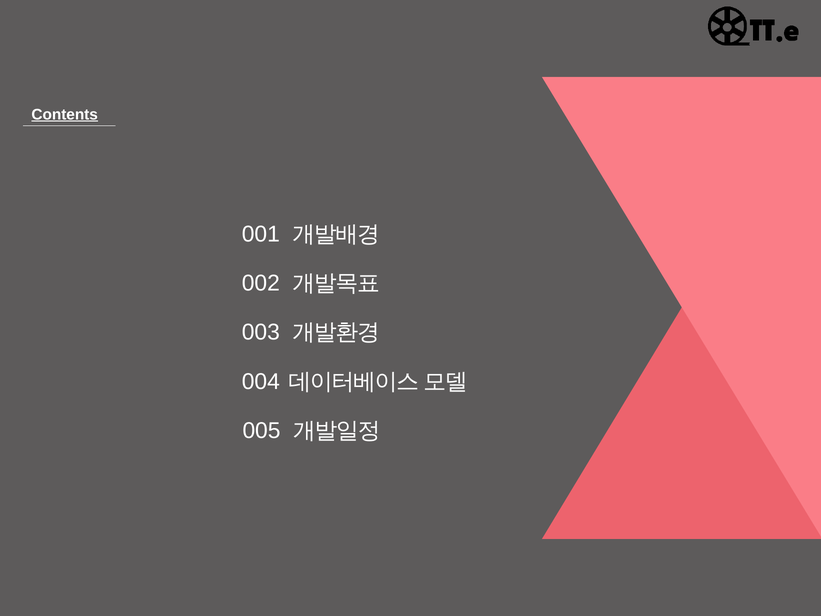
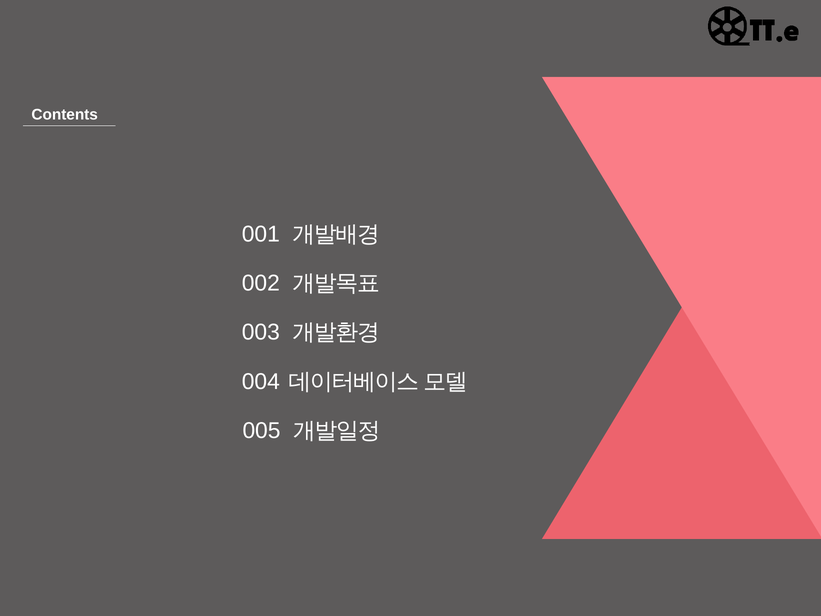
Contents underline: present -> none
